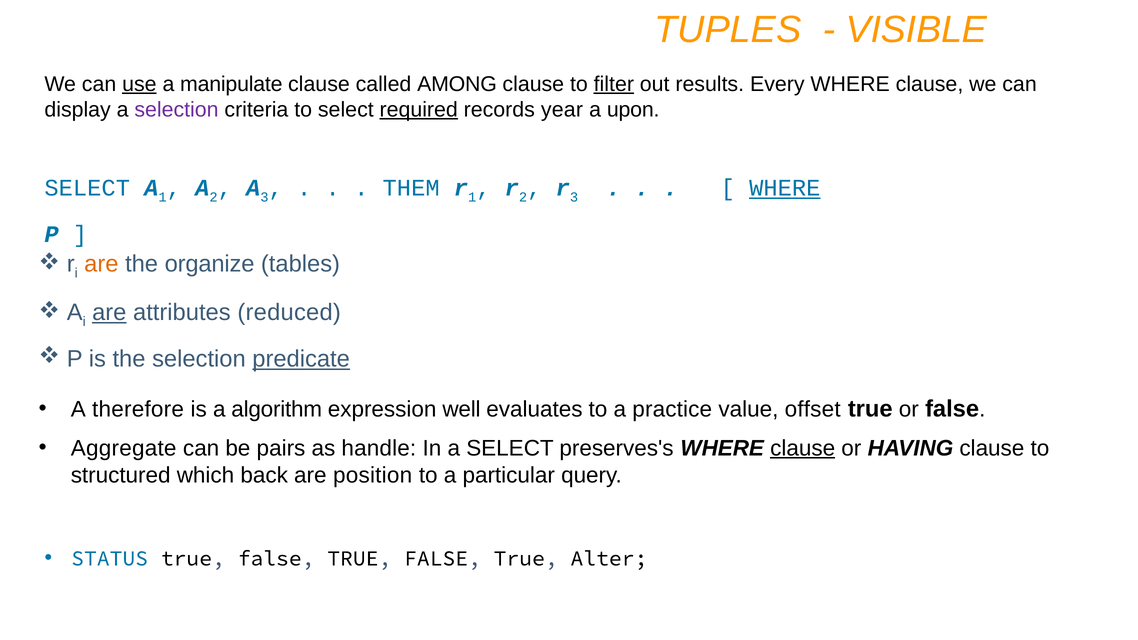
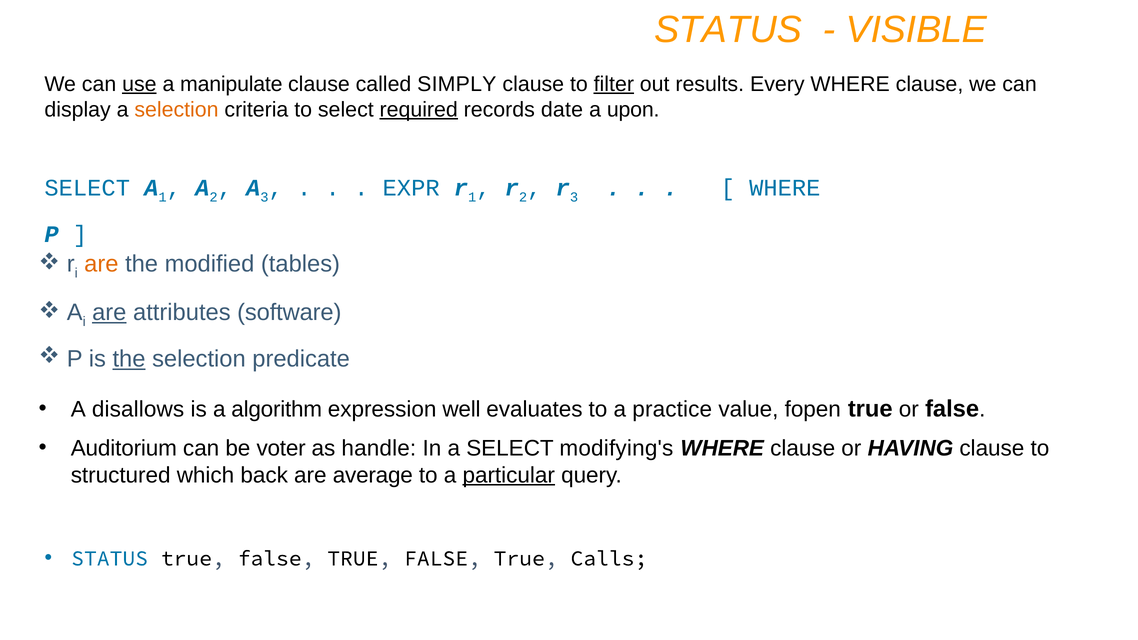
TUPLES at (728, 30): TUPLES -> STATUS
AMONG: AMONG -> SIMPLY
selection at (177, 110) colour: purple -> orange
year: year -> date
THEM: THEM -> EXPR
WHERE at (785, 188) underline: present -> none
organize: organize -> modified
reduced: reduced -> software
the at (129, 359) underline: none -> present
predicate underline: present -> none
therefore: therefore -> disallows
offset: offset -> fopen
Aggregate: Aggregate -> Auditorium
pairs: pairs -> voter
preserves's: preserves's -> modifying's
clause at (803, 448) underline: present -> none
position: position -> average
particular underline: none -> present
Alter: Alter -> Calls
